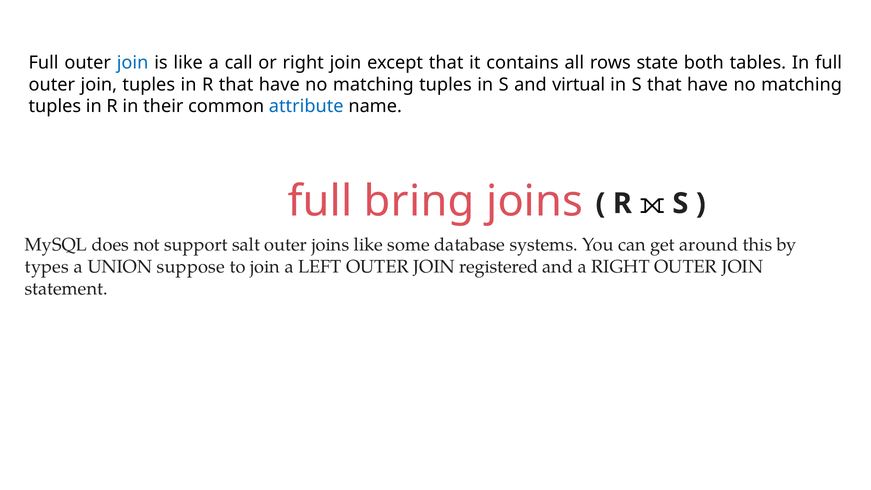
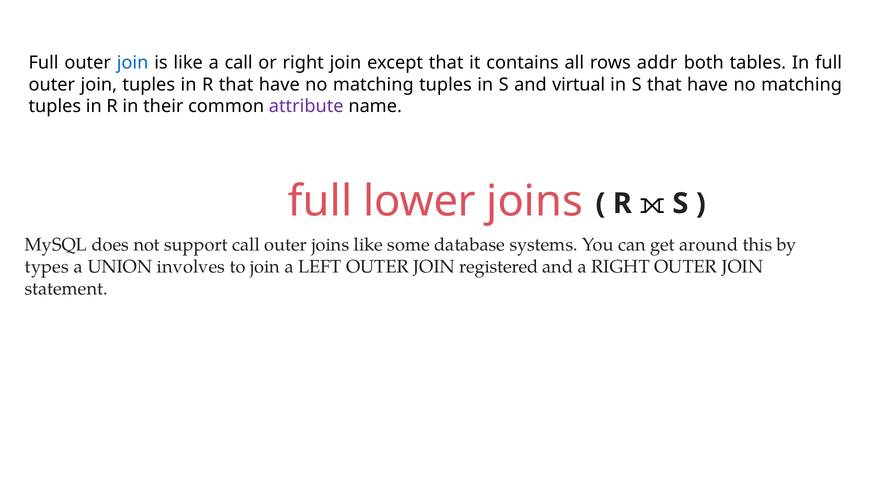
state: state -> addr
attribute colour: blue -> purple
bring: bring -> lower
support salt: salt -> call
suppose: suppose -> involves
